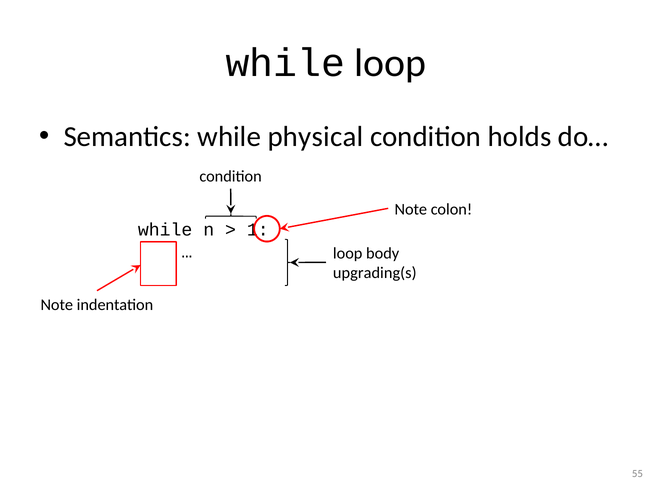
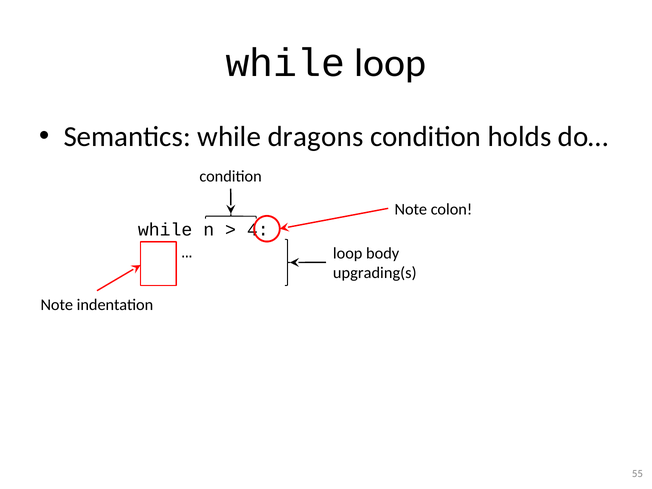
physical: physical -> dragons
1: 1 -> 4
